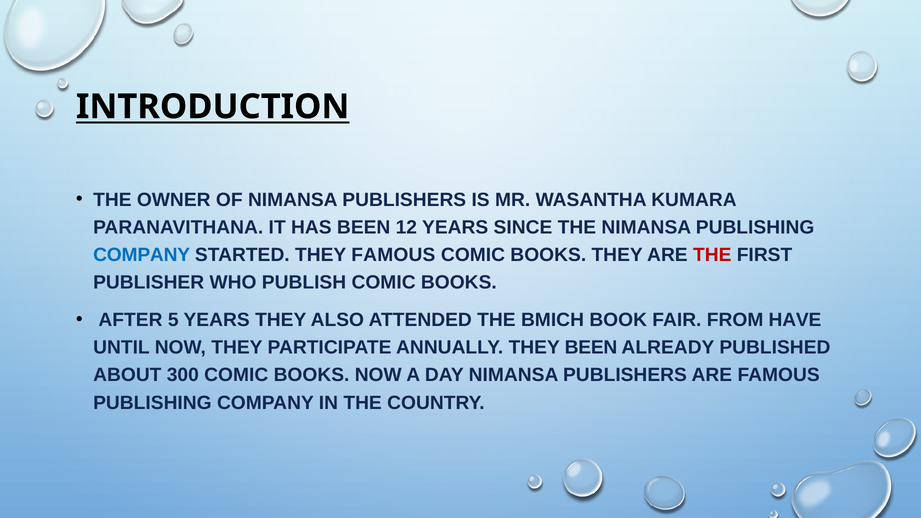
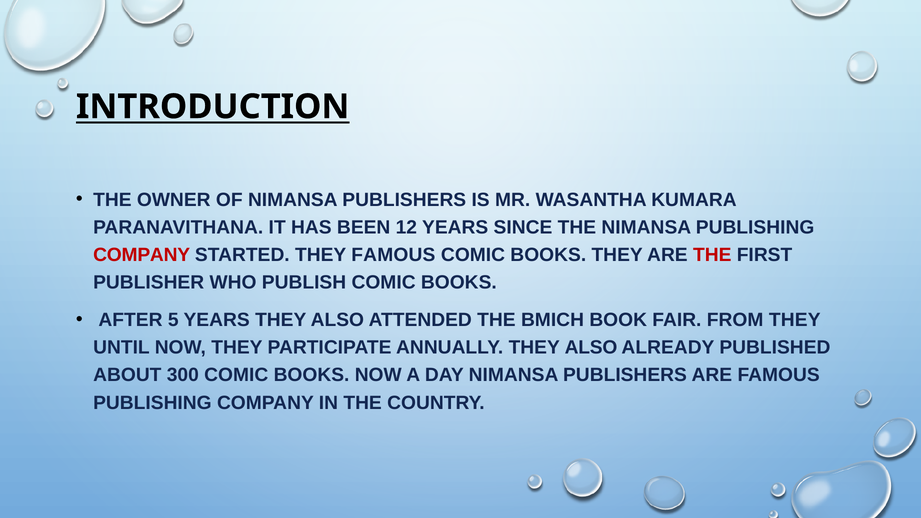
COMPANY at (142, 255) colour: blue -> red
FROM HAVE: HAVE -> THEY
ANNUALLY THEY BEEN: BEEN -> ALSO
